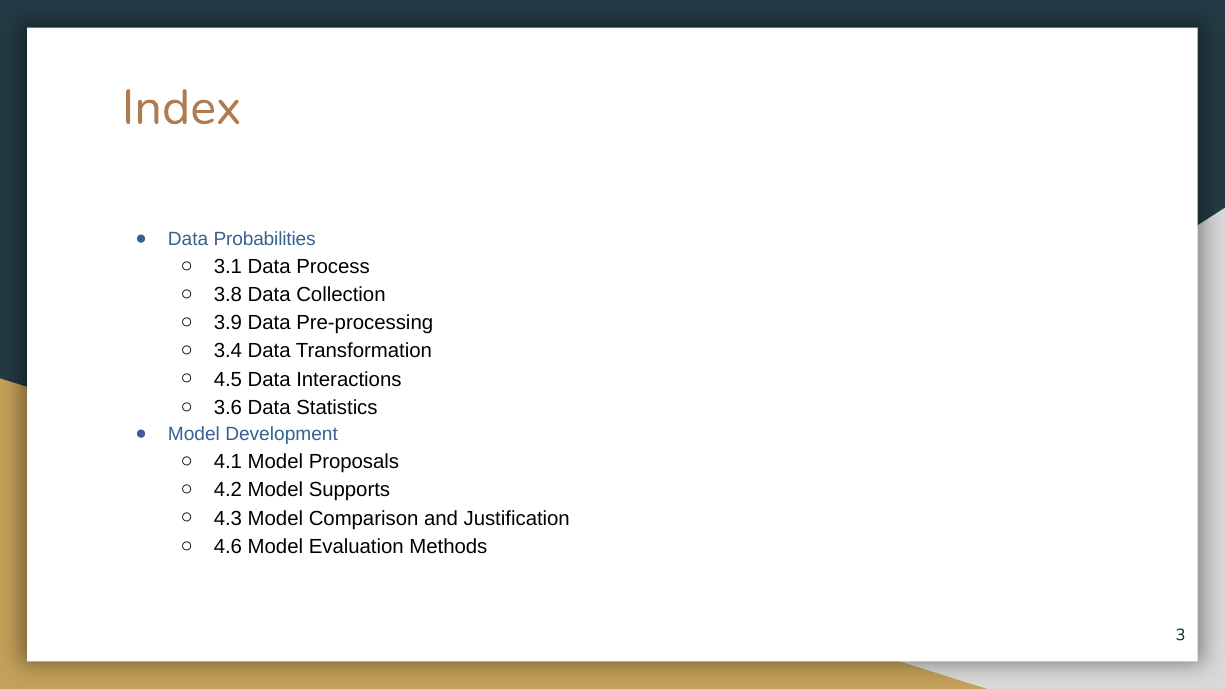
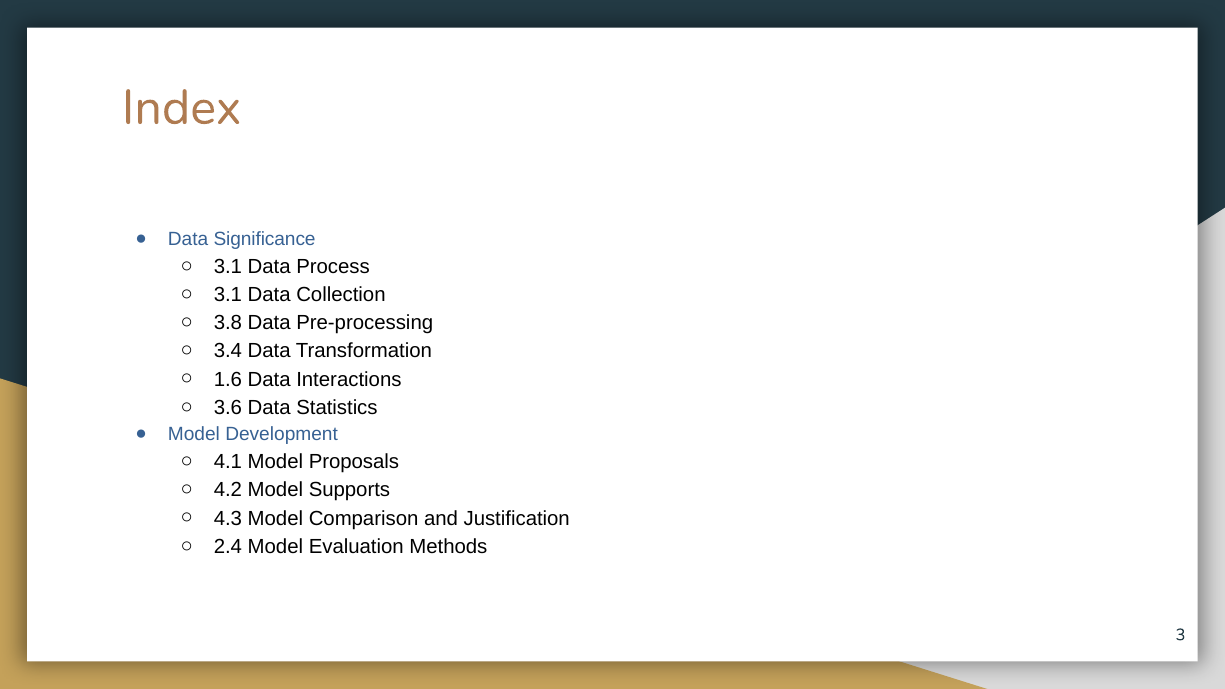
Probabilities: Probabilities -> Significance
3.8 at (228, 295): 3.8 -> 3.1
3.9: 3.9 -> 3.8
4.5: 4.5 -> 1.6
4.6: 4.6 -> 2.4
